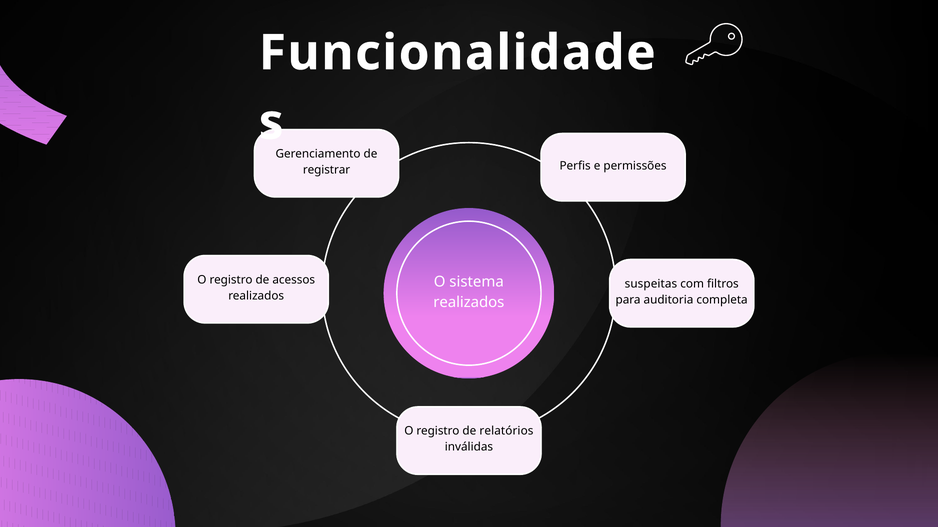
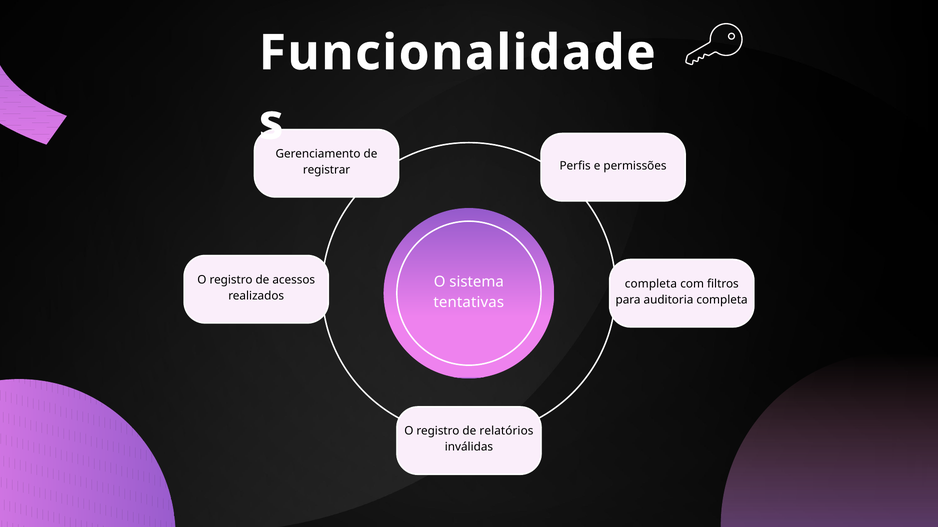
suspeitas at (651, 284): suspeitas -> completa
realizados at (469, 303): realizados -> tentativas
